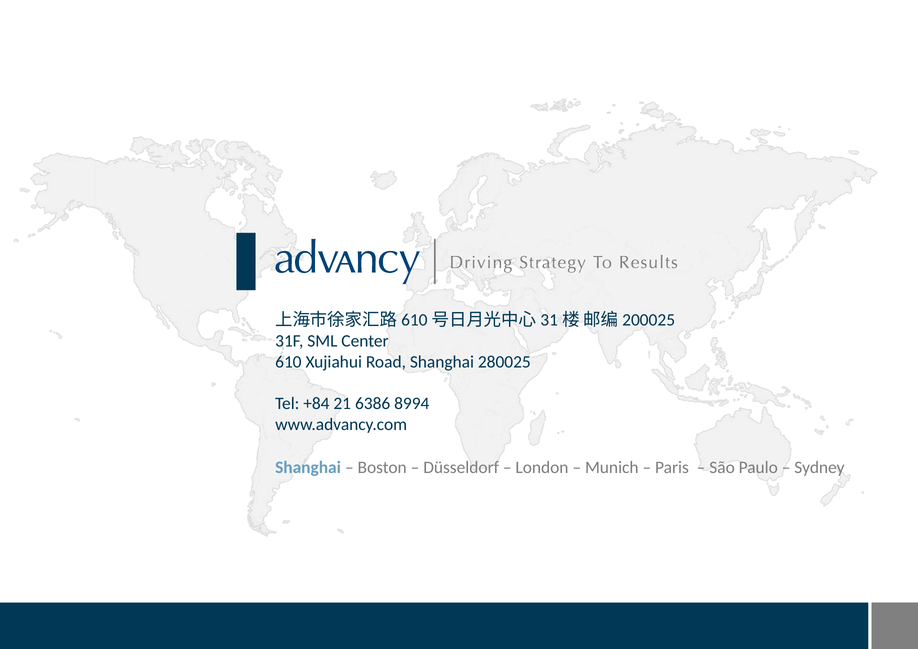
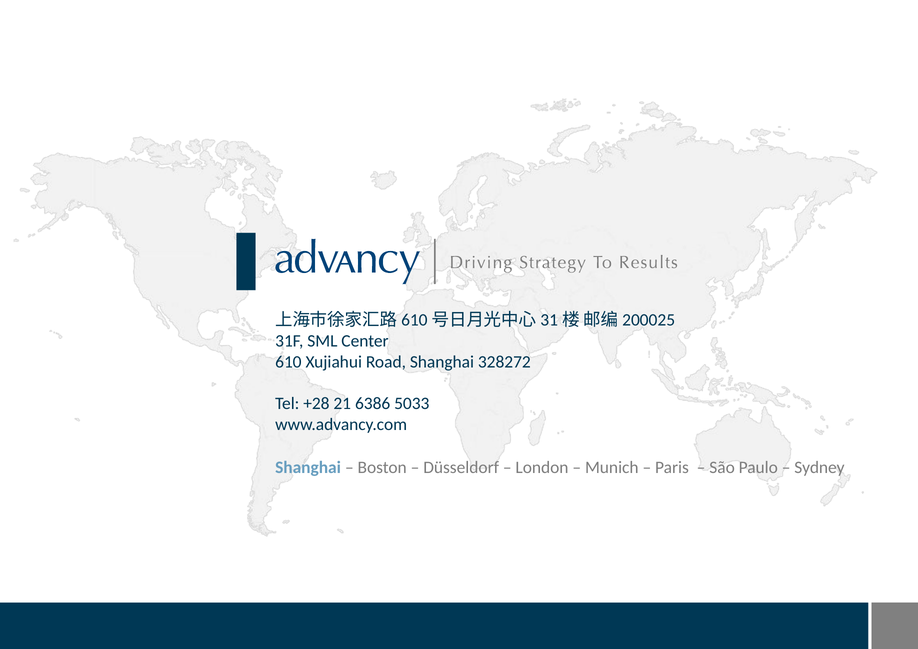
280025: 280025 -> 328272
+84: +84 -> +28
8994: 8994 -> 5033
